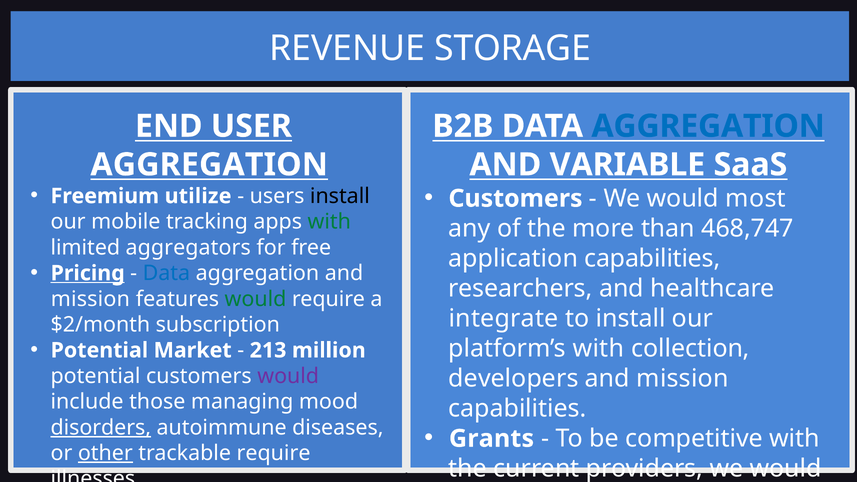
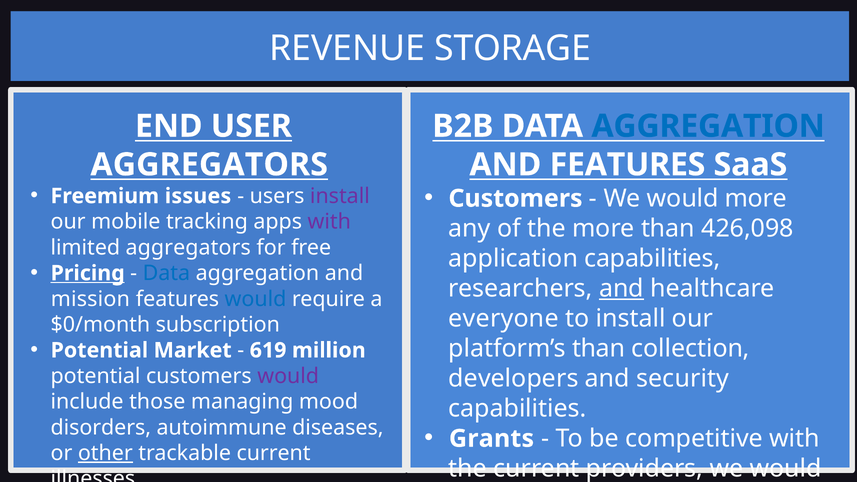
AGGREGATION at (209, 165): AGGREGATION -> AGGREGATORS
AND VARIABLE: VARIABLE -> FEATURES
utilize: utilize -> issues
install at (340, 196) colour: black -> purple
would most: most -> more
with at (329, 222) colour: green -> purple
468,747: 468,747 -> 426,098
and at (621, 289) underline: none -> present
would at (255, 299) colour: green -> blue
integrate: integrate -> everyone
$2/month: $2/month -> $0/month
213: 213 -> 619
platform’s with: with -> than
mission at (683, 379): mission -> security
disorders underline: present -> none
trackable require: require -> current
